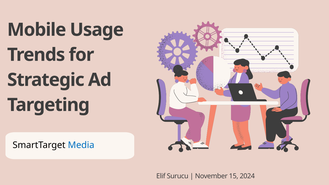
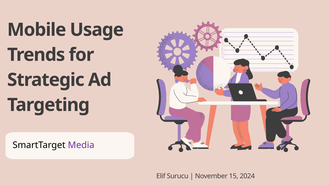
Media colour: blue -> purple
